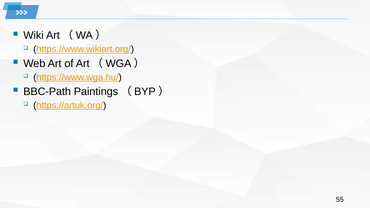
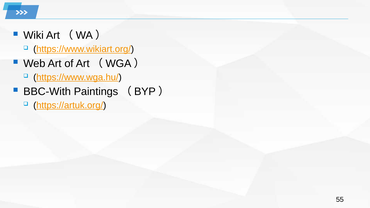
BBC-Path: BBC-Path -> BBC-With
